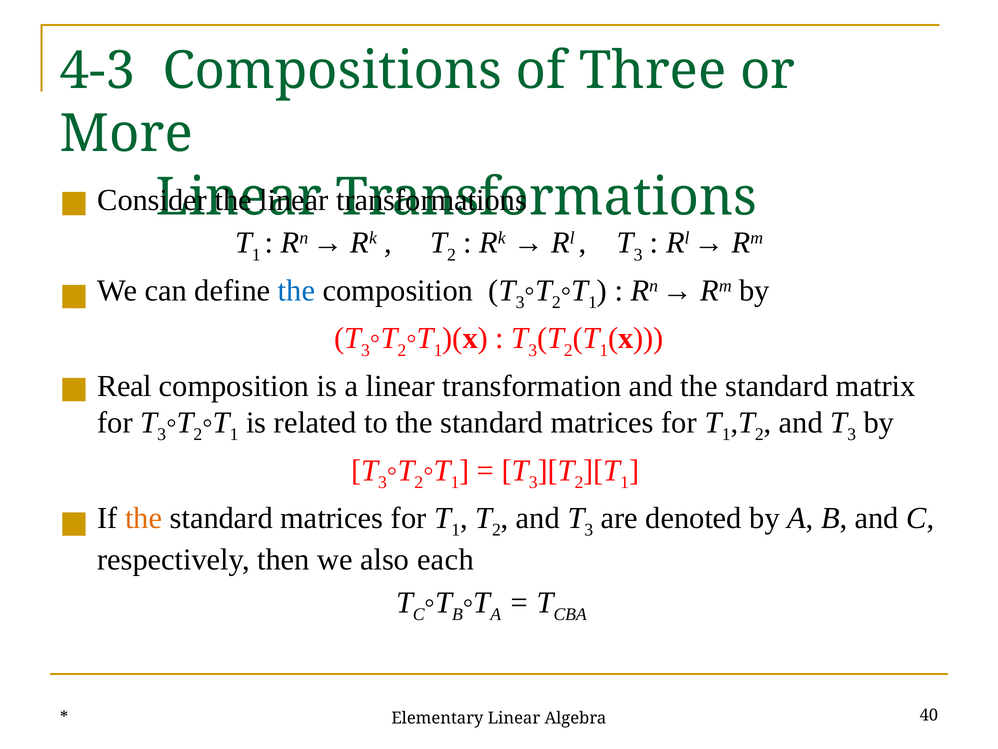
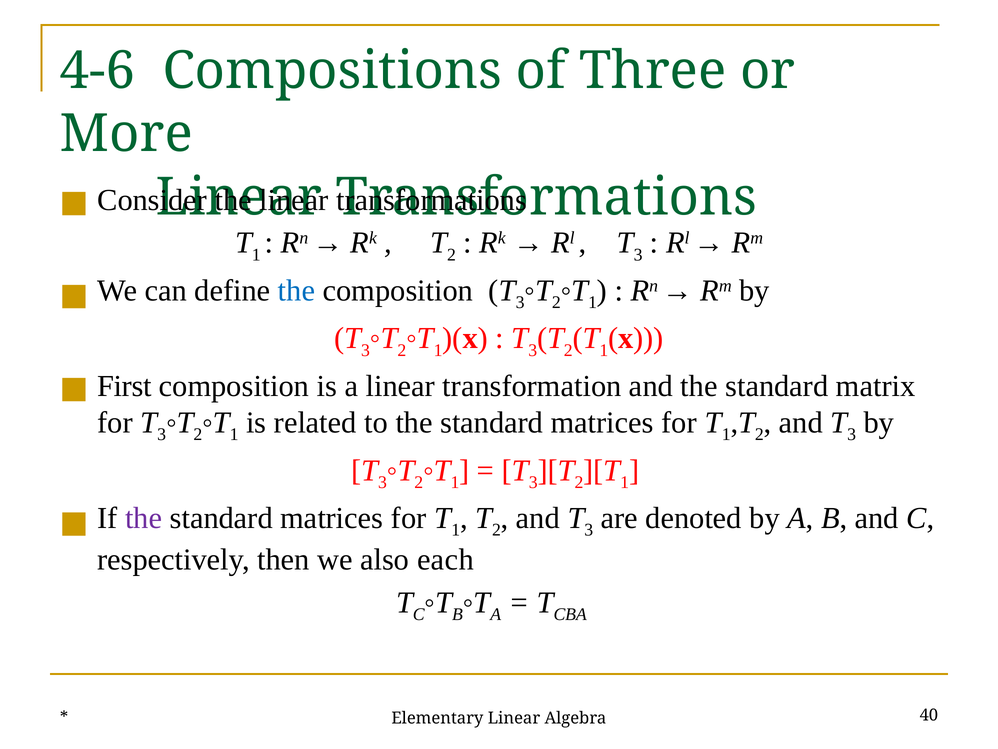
4-3: 4-3 -> 4-6
Real: Real -> First
the at (144, 518) colour: orange -> purple
